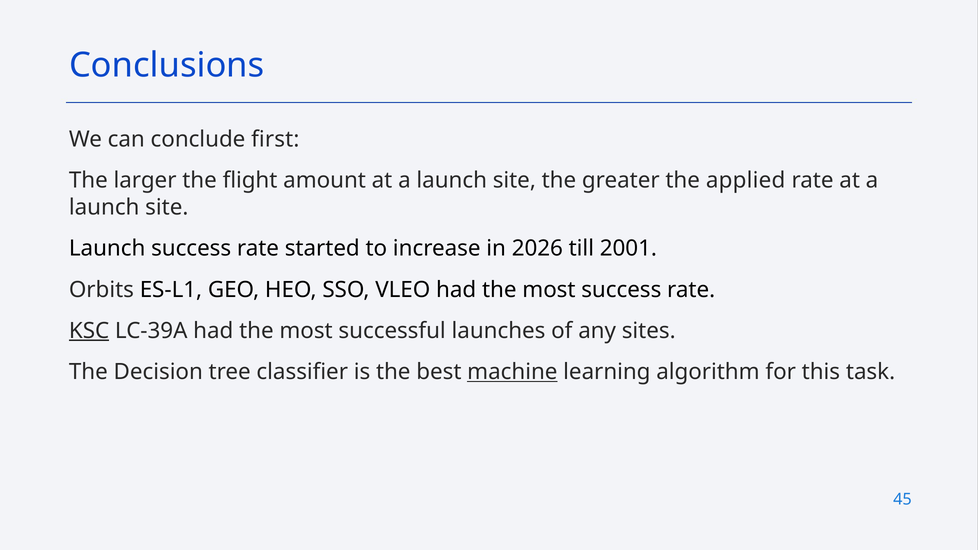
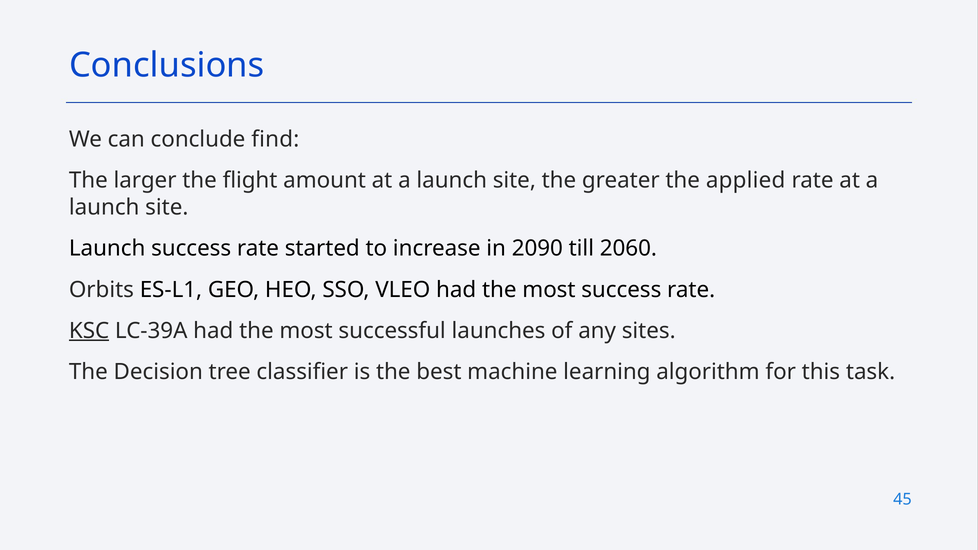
first: first -> find
2026: 2026 -> 2090
2001: 2001 -> 2060
machine underline: present -> none
